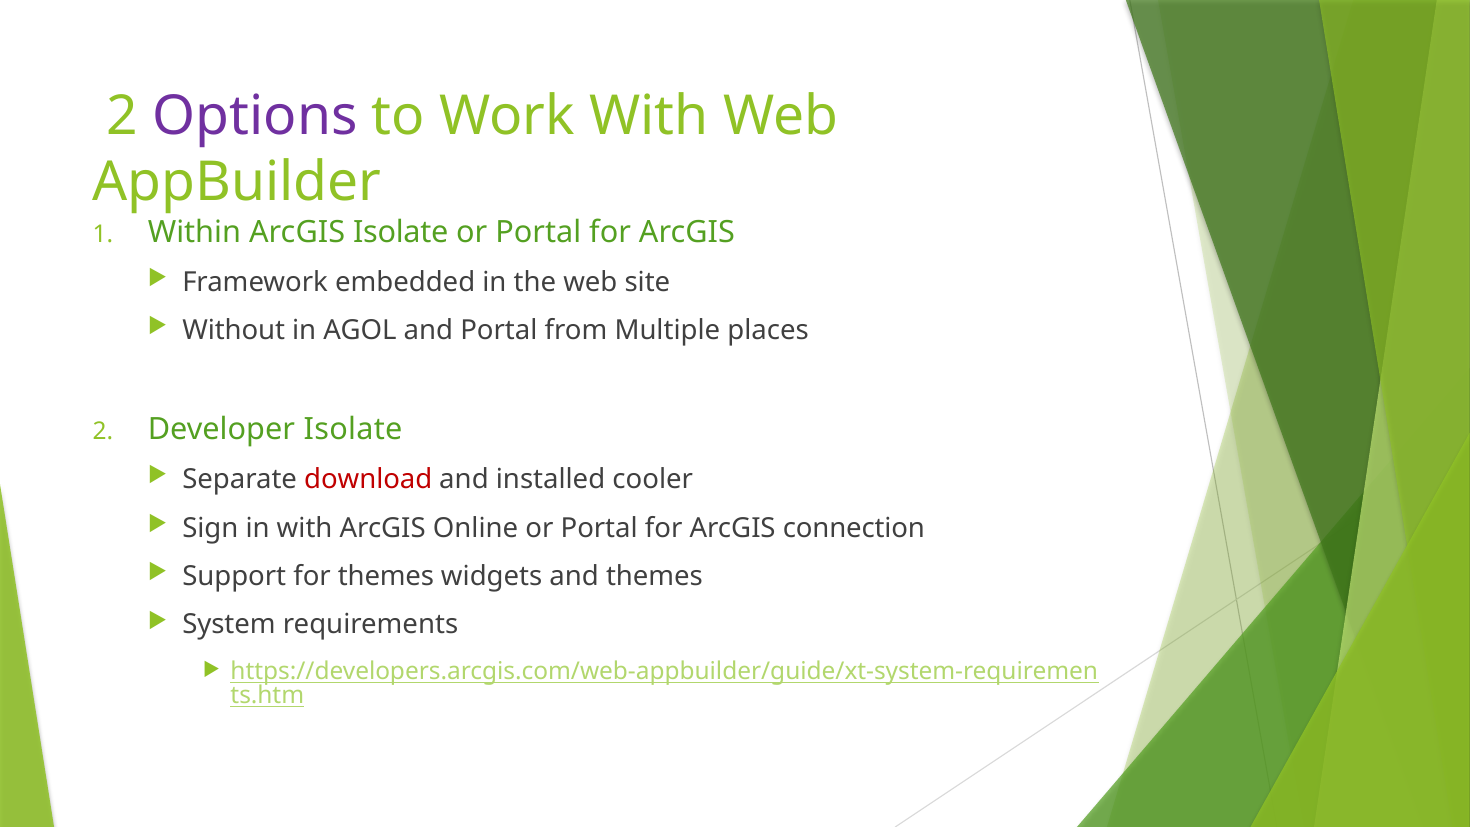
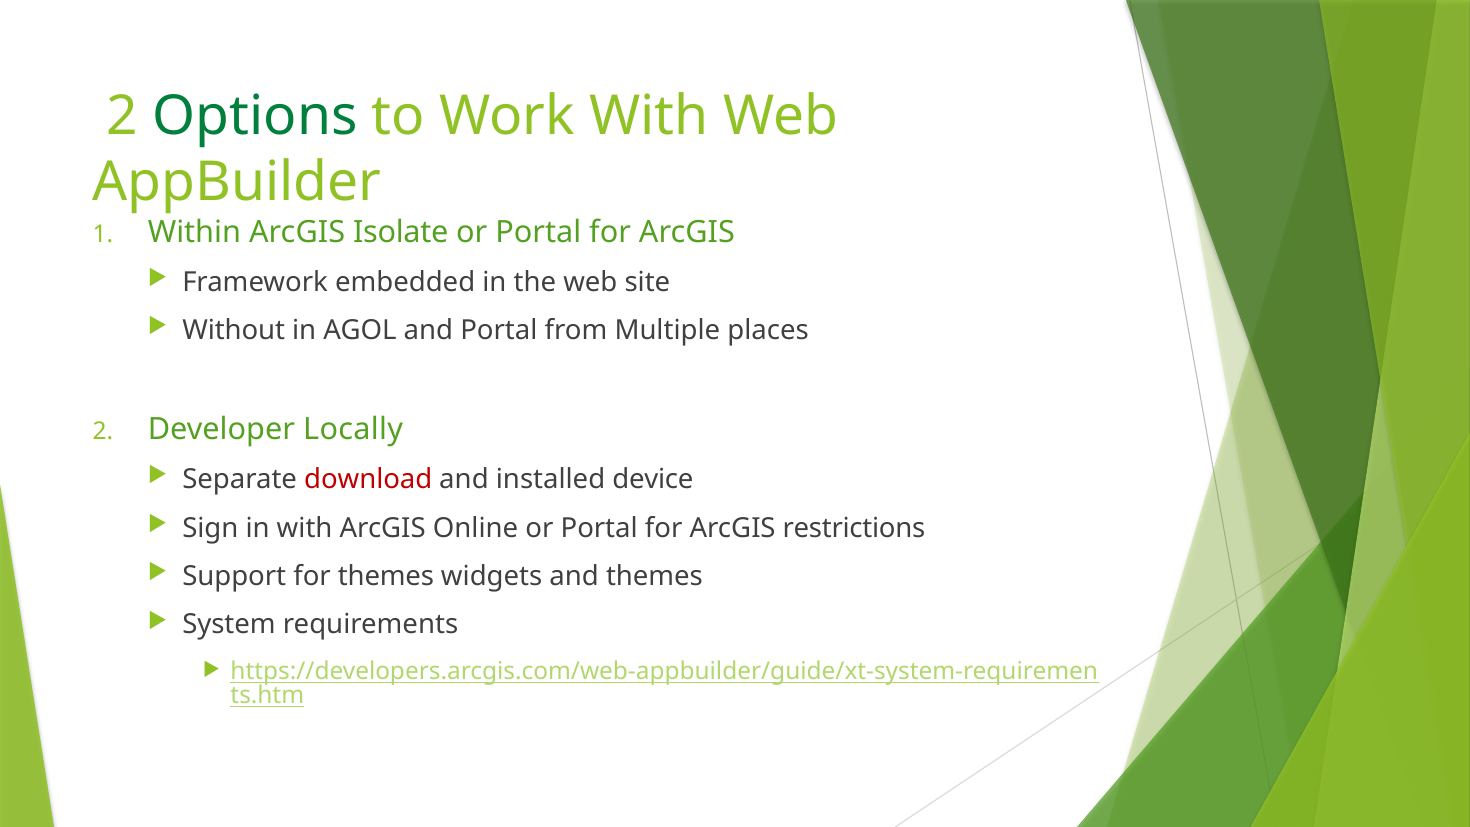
Options colour: purple -> green
Developer Isolate: Isolate -> Locally
cooler: cooler -> device
connection: connection -> restrictions
